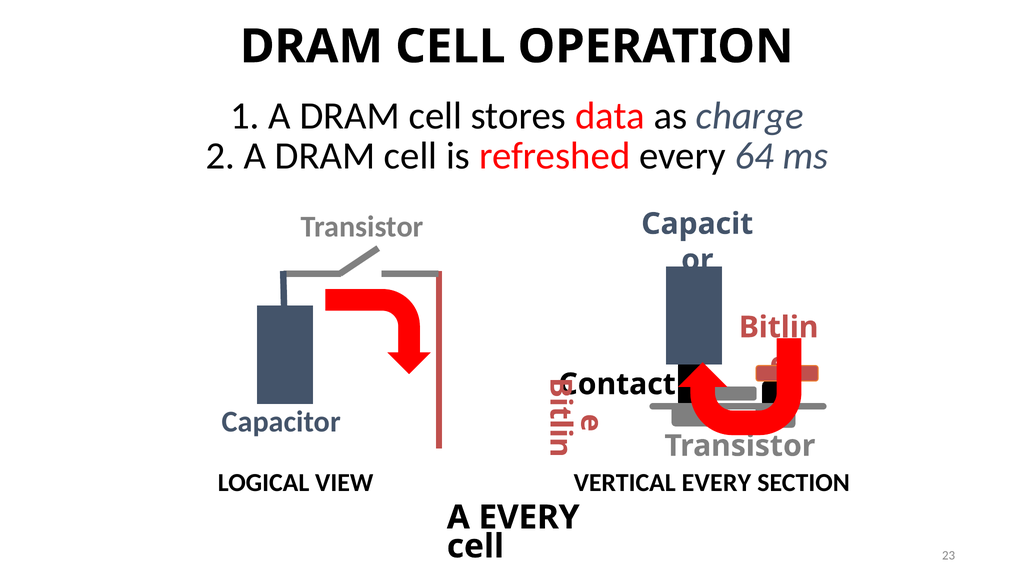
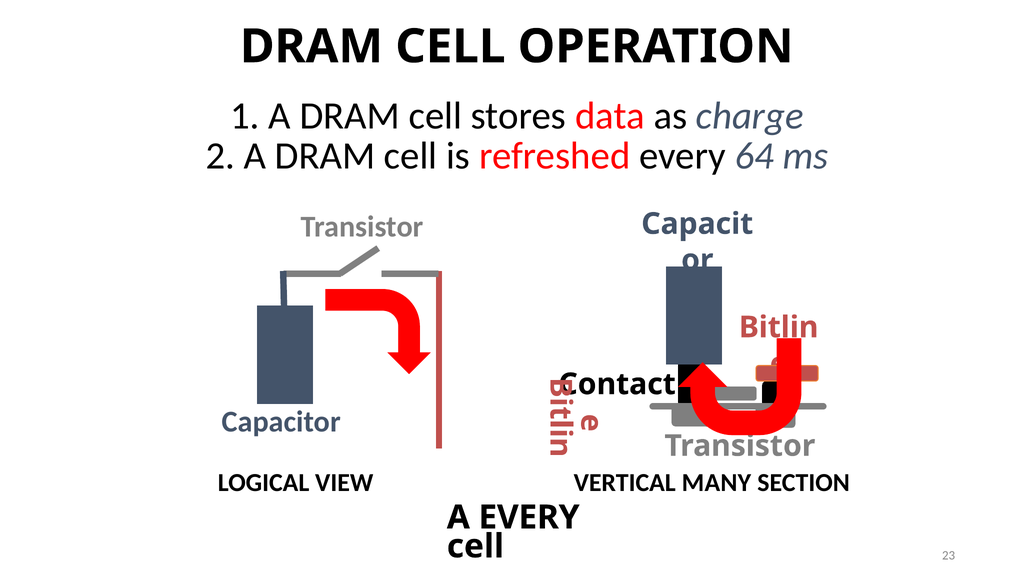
VERTICAL EVERY: EVERY -> MANY
